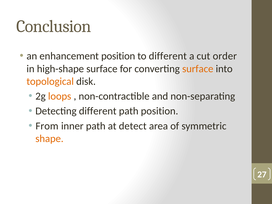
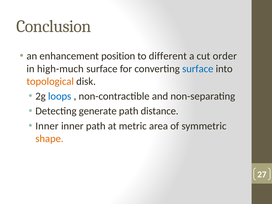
high-shape: high-shape -> high-much
surface at (198, 69) colour: orange -> blue
loops colour: orange -> blue
Detecting different: different -> generate
path position: position -> distance
From at (47, 126): From -> Inner
detect: detect -> metric
